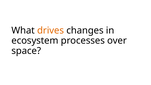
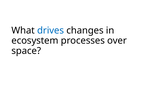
drives colour: orange -> blue
